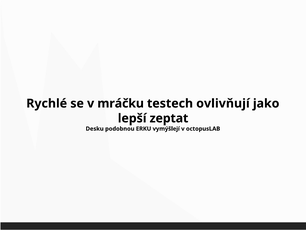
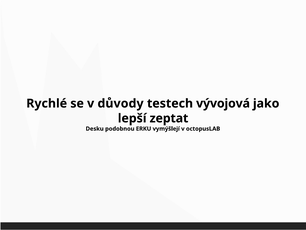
mráčku: mráčku -> důvody
ovlivňují: ovlivňují -> vývojová
